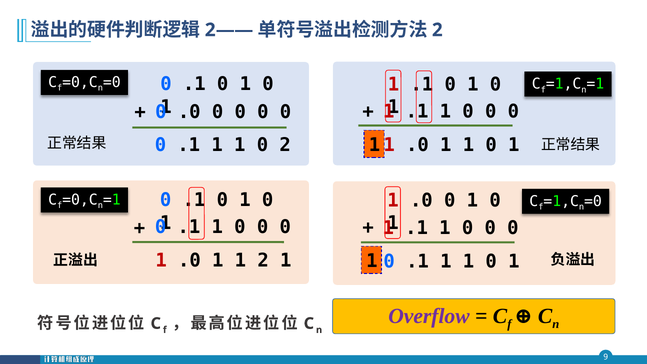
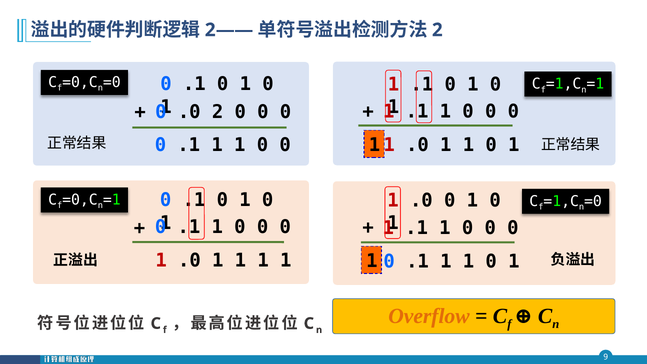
0 at (218, 112): 0 -> 2
1 1 0 2: 2 -> 0
.0 1 1 2: 2 -> 1
Overflow colour: purple -> orange
